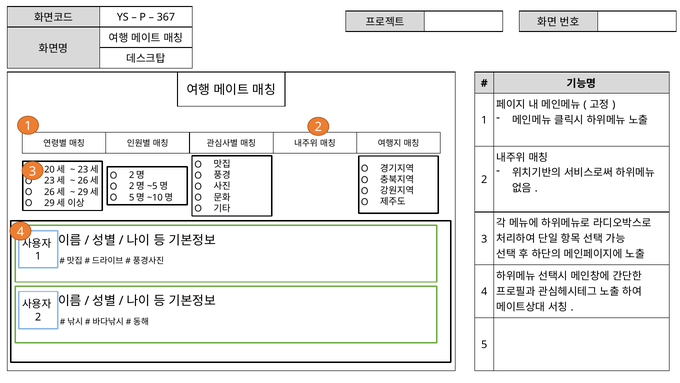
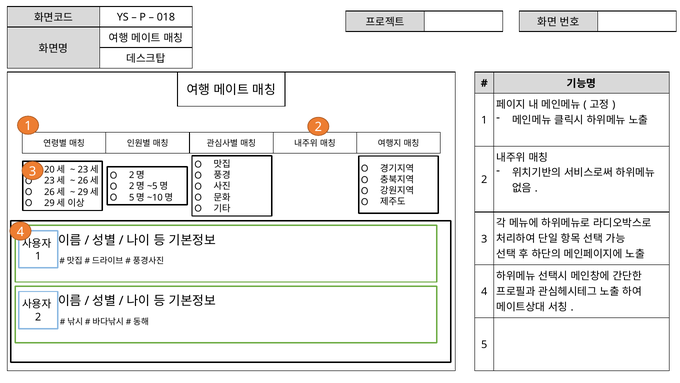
367: 367 -> 018
